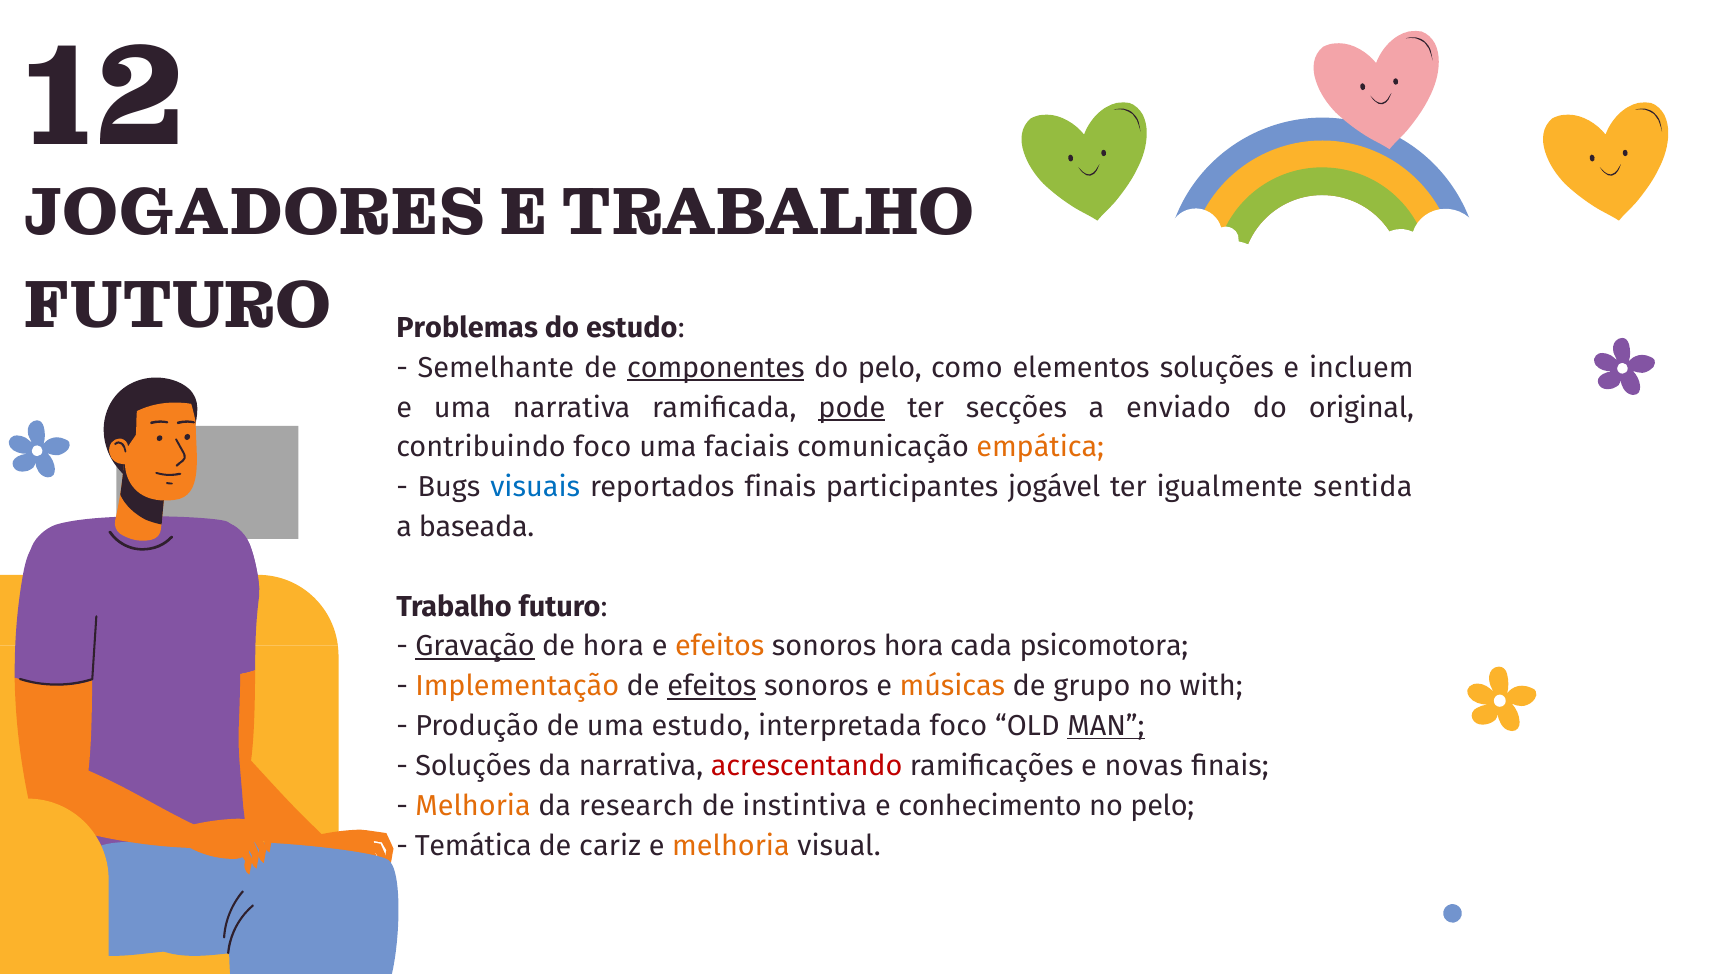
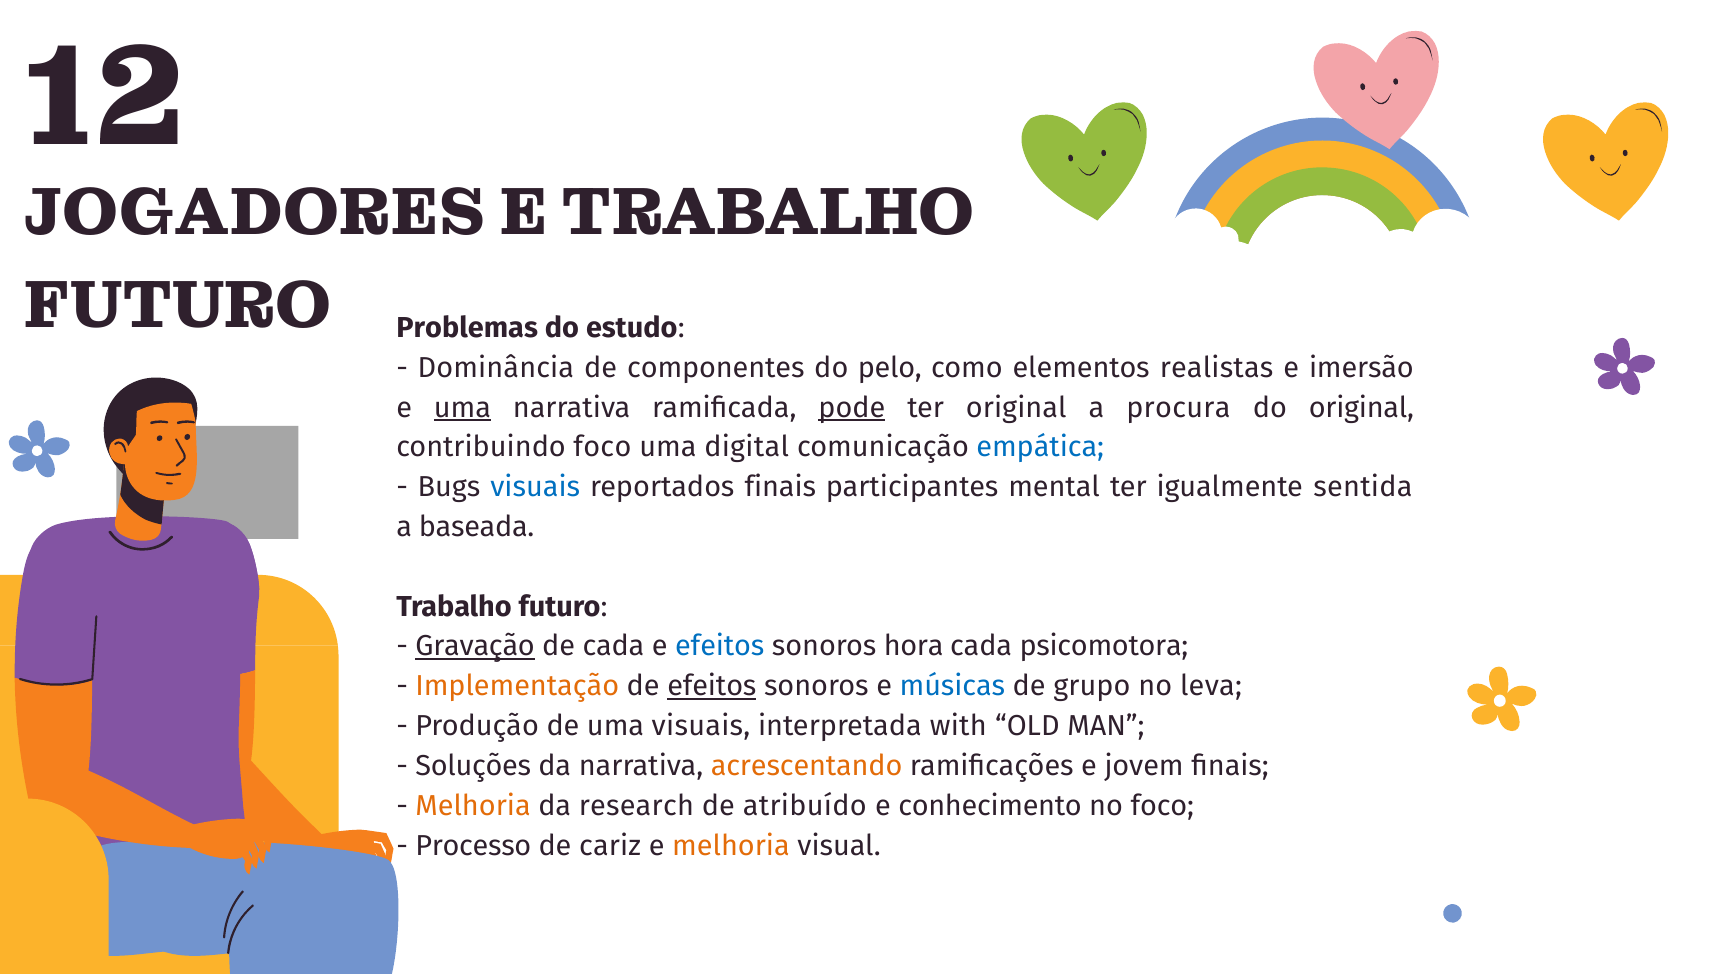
Semelhante: Semelhante -> Dominância
componentes underline: present -> none
elementos soluções: soluções -> realistas
incluem: incluem -> imersão
uma at (462, 408) underline: none -> present
ter secções: secções -> original
enviado: enviado -> procura
faciais: faciais -> digital
empática colour: orange -> blue
jogável: jogável -> mental
de hora: hora -> cada
efeitos at (720, 647) colour: orange -> blue
músicas colour: orange -> blue
with: with -> leva
uma estudo: estudo -> visuais
interpretada foco: foco -> with
MAN underline: present -> none
acrescentando colour: red -> orange
novas: novas -> jovem
instintiva: instintiva -> atribuído
no pelo: pelo -> foco
Temática: Temática -> Processo
